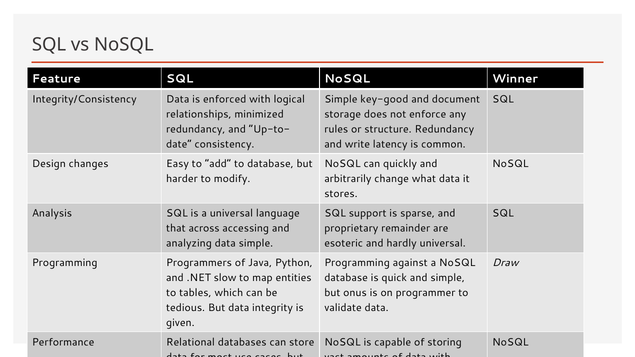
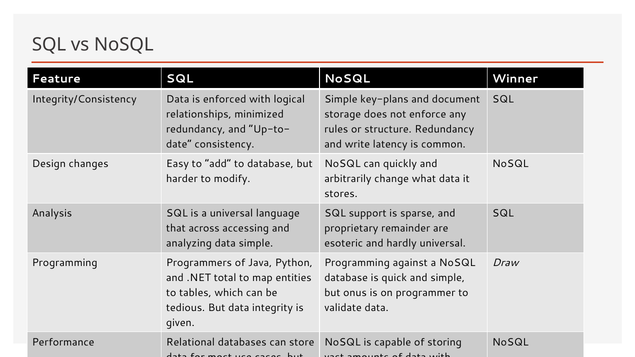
key-good: key-good -> key-plans
.NET slow: slow -> total
